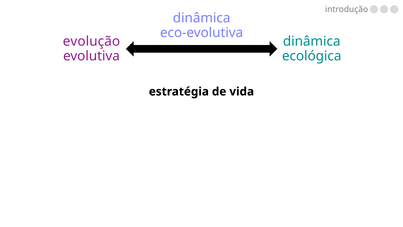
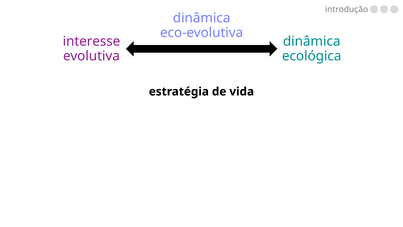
evolução: evolução -> interesse
